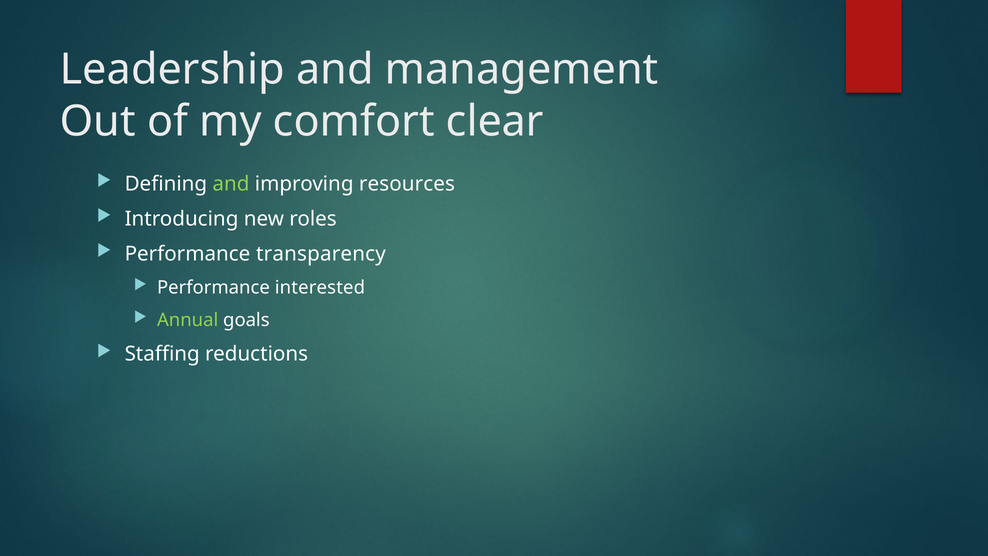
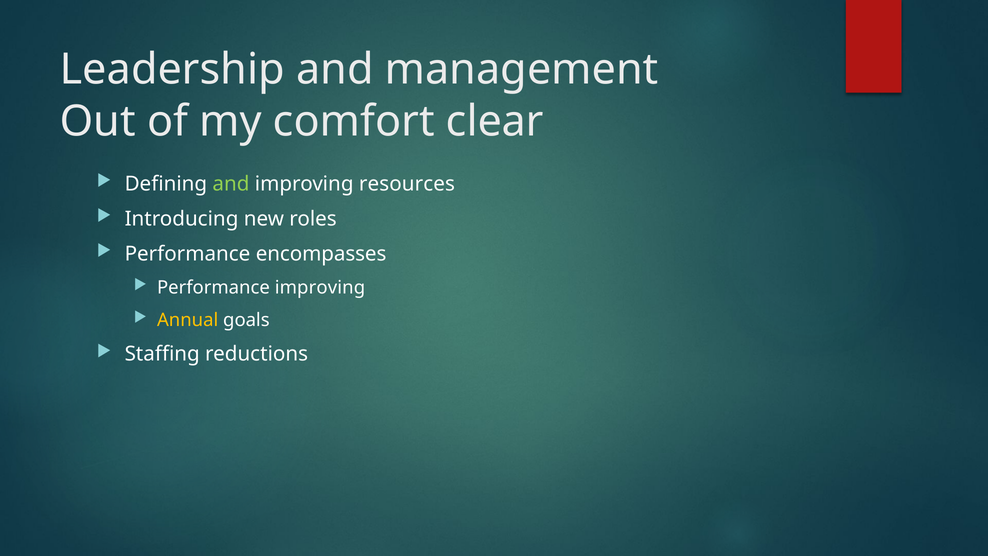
transparency: transparency -> encompasses
Performance interested: interested -> improving
Annual colour: light green -> yellow
